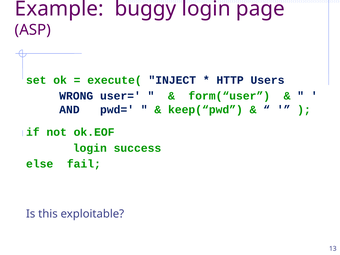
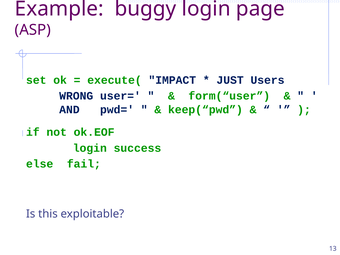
INJECT: INJECT -> IMPACT
HTTP: HTTP -> JUST
